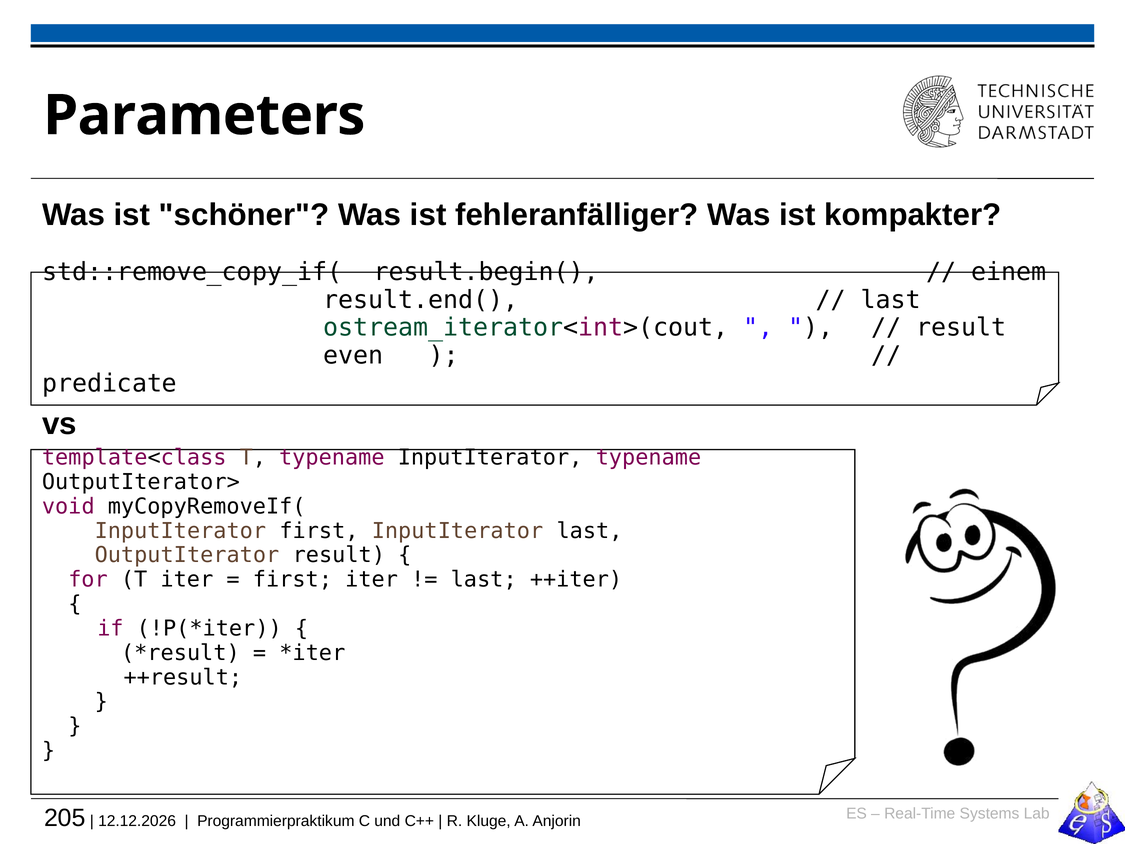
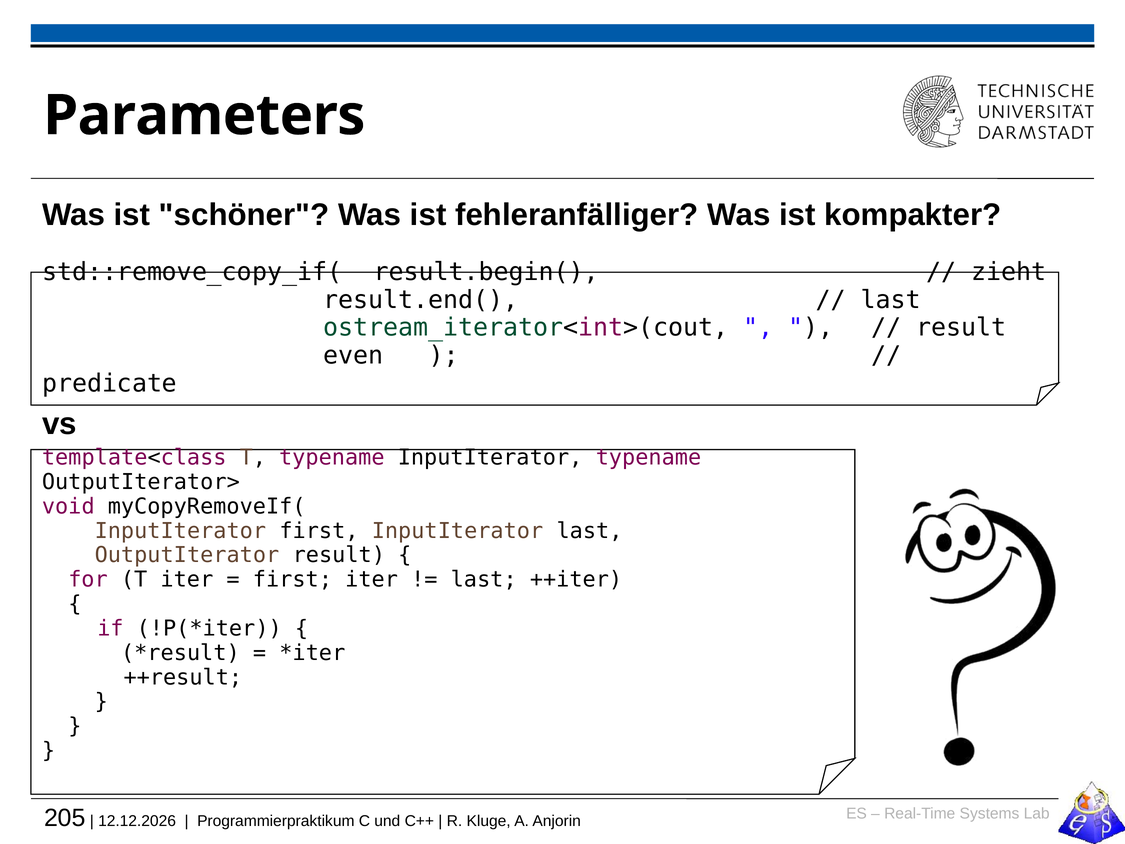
einem: einem -> zieht
